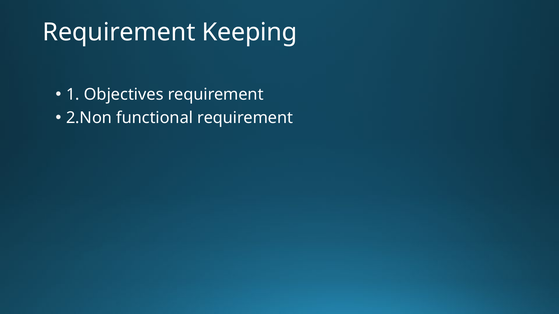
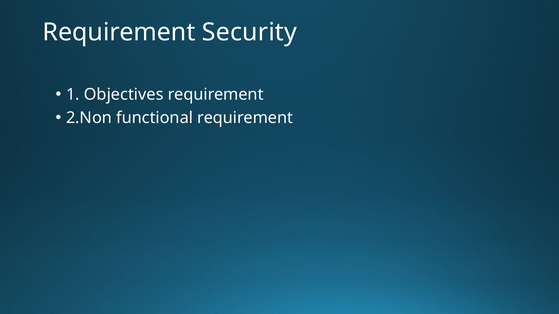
Keeping: Keeping -> Security
